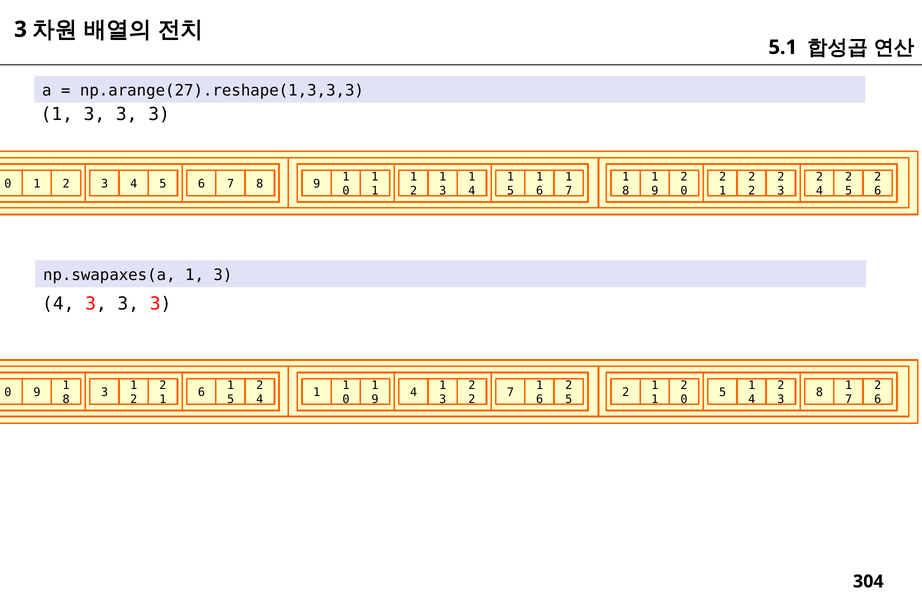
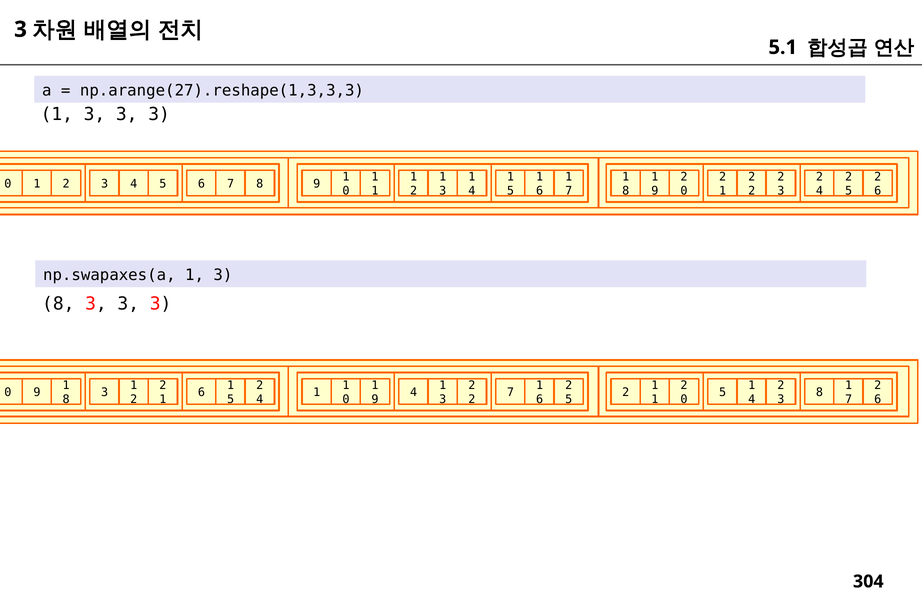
4 at (58, 304): 4 -> 8
